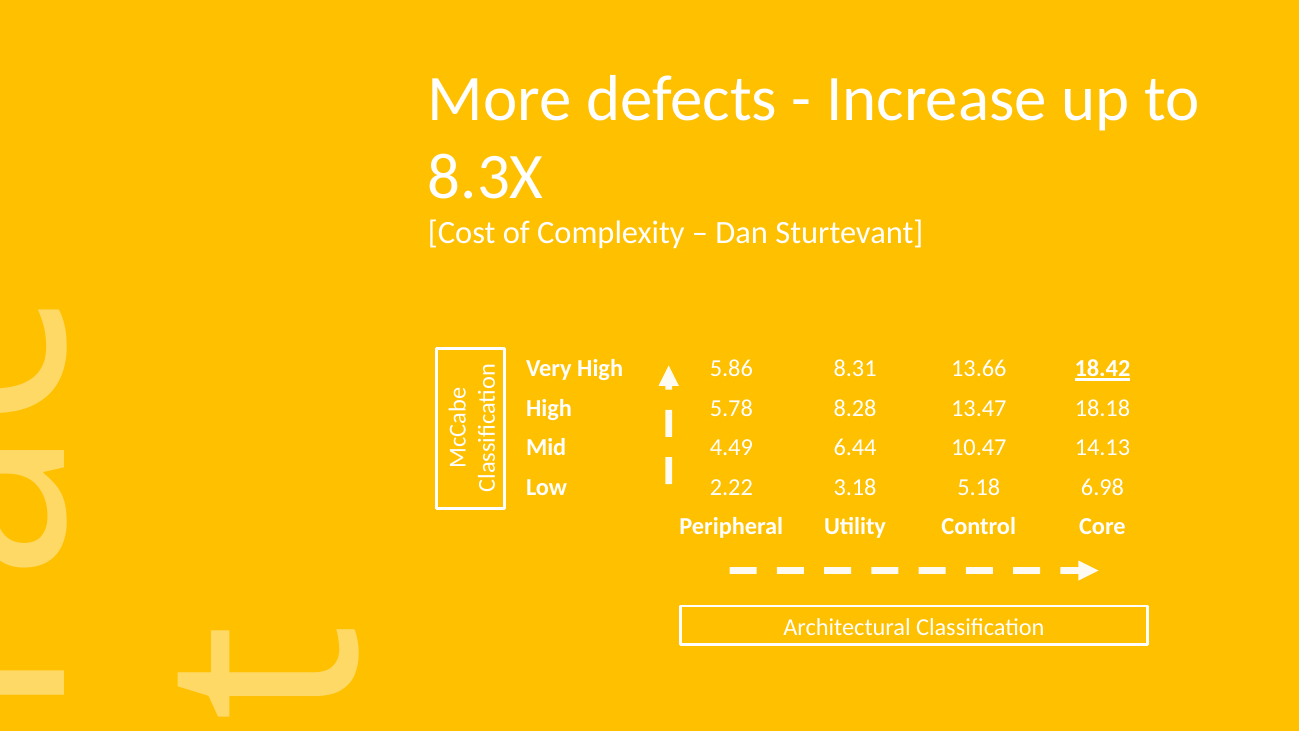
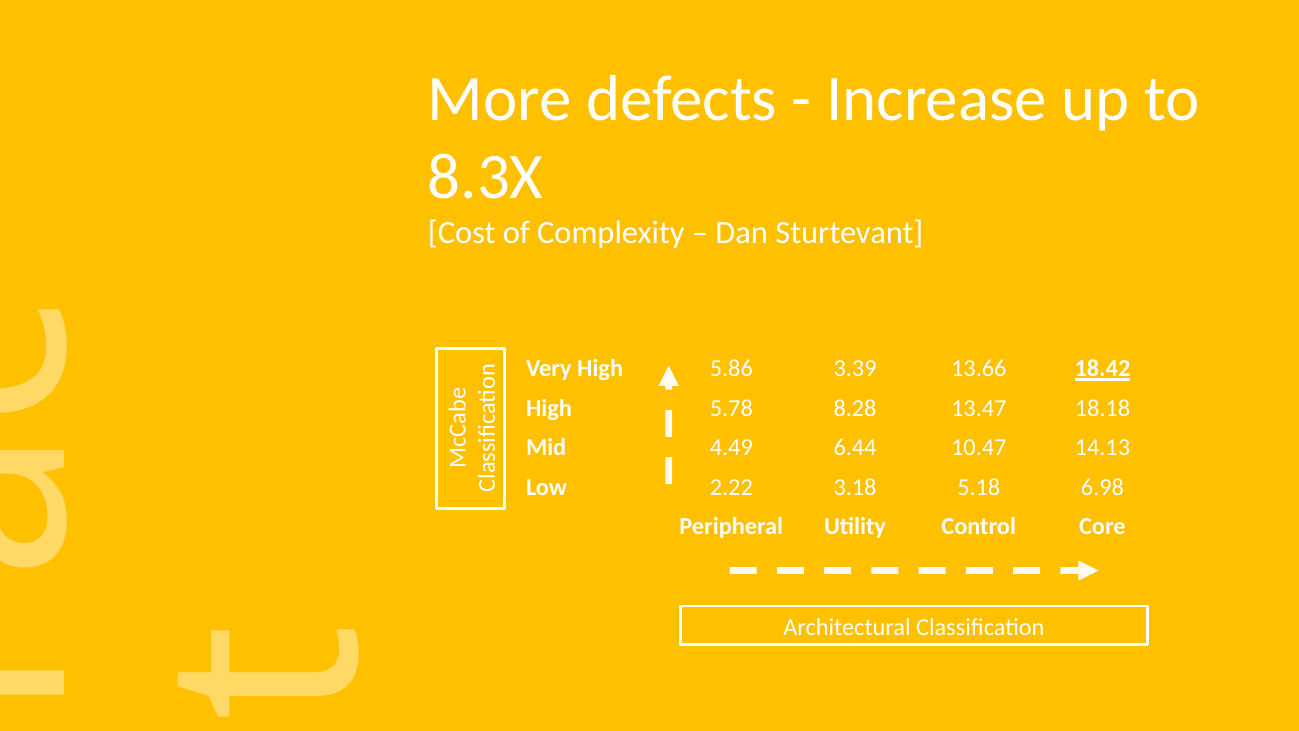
8.31: 8.31 -> 3.39
